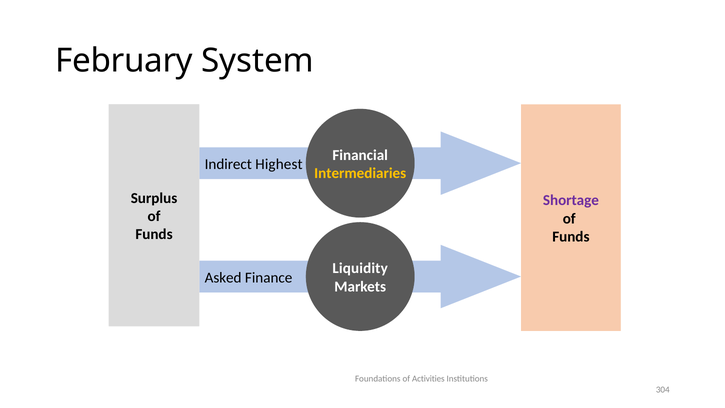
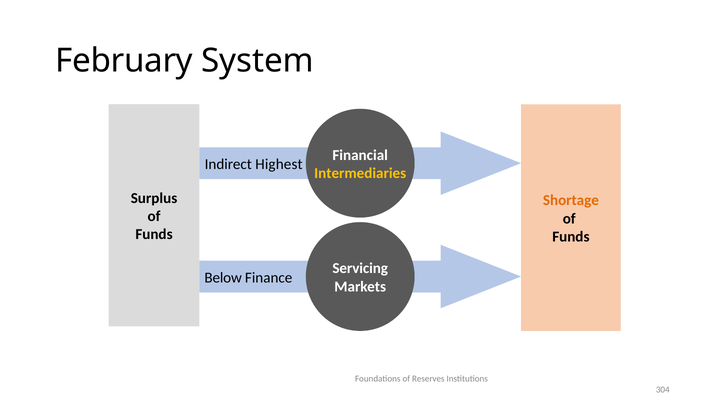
Shortage colour: purple -> orange
Liquidity: Liquidity -> Servicing
Asked: Asked -> Below
Activities: Activities -> Reserves
